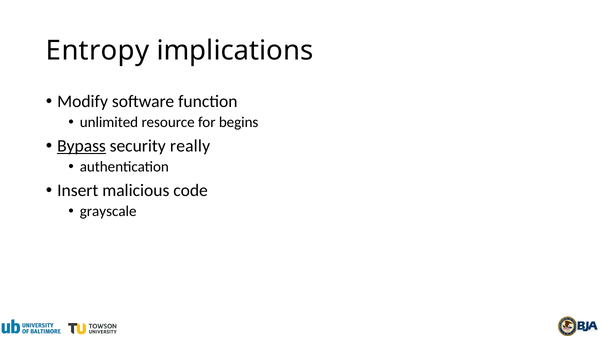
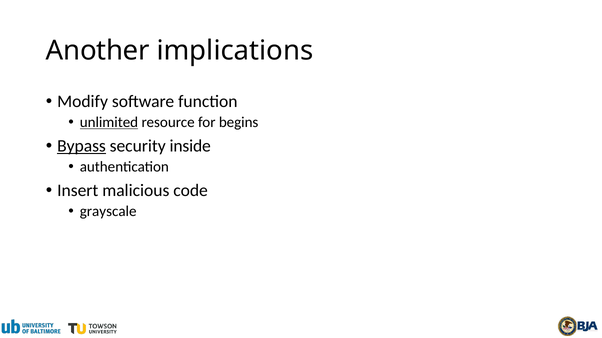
Entropy: Entropy -> Another
unlimited underline: none -> present
really: really -> inside
